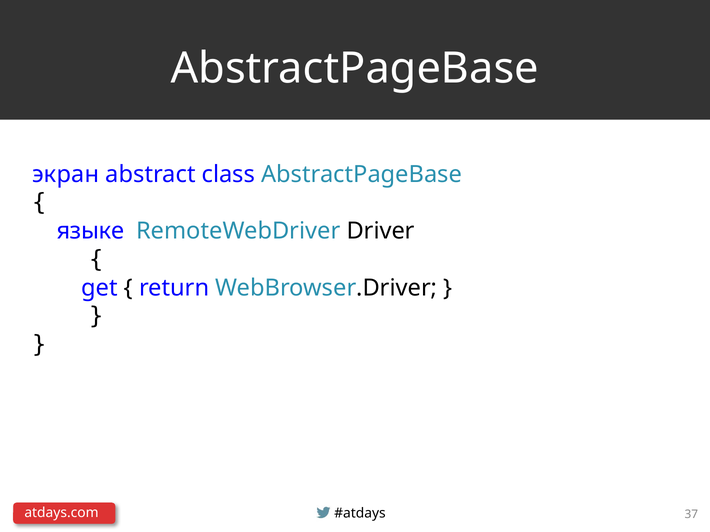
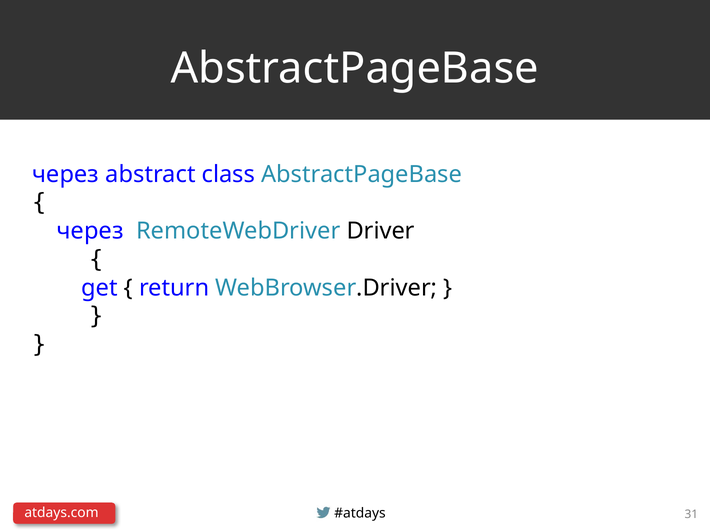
экран at (66, 174): экран -> через
языке at (90, 231): языке -> через
37: 37 -> 31
